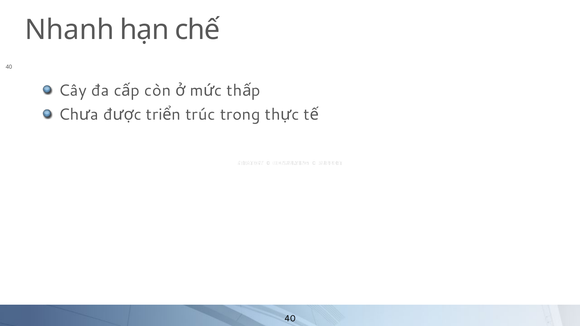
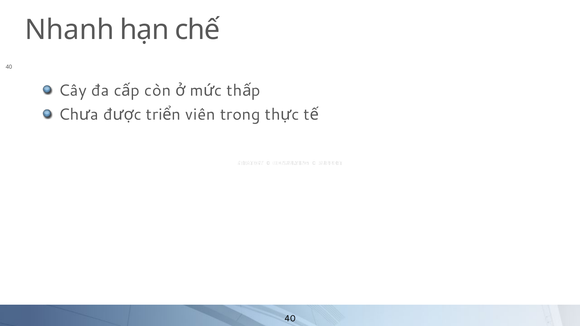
trúc: trúc -> viên
